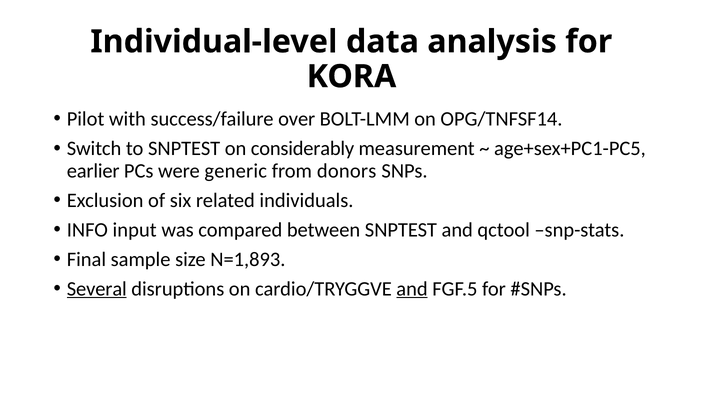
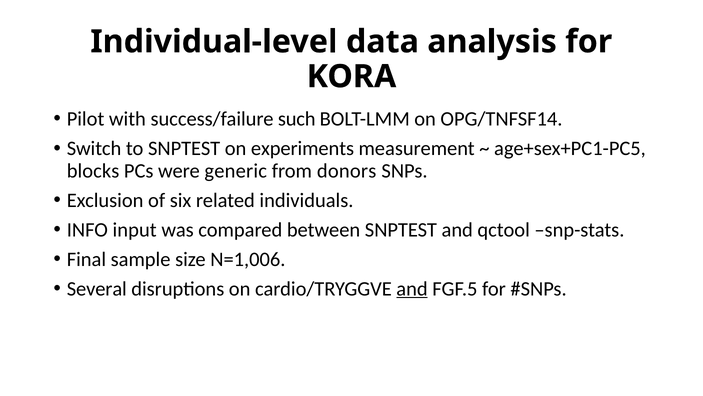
over: over -> such
considerably: considerably -> experiments
earlier: earlier -> blocks
N=1,893: N=1,893 -> N=1,006
Several underline: present -> none
